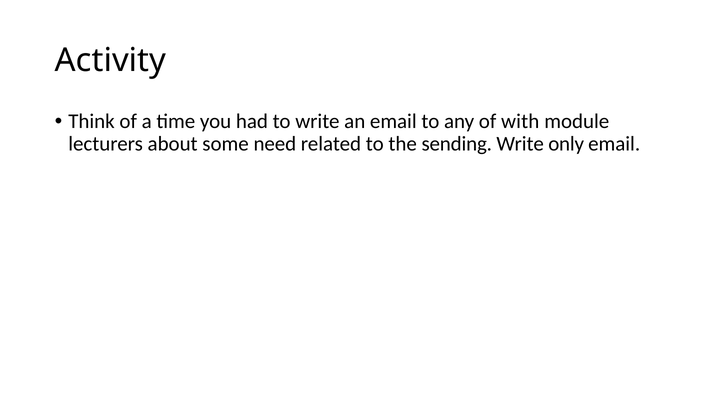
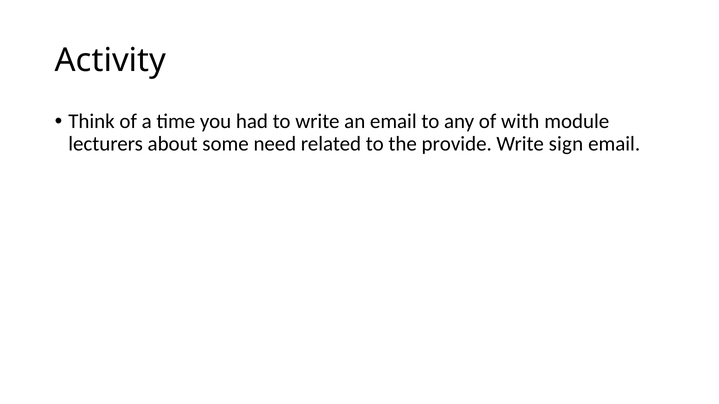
sending: sending -> provide
only: only -> sign
